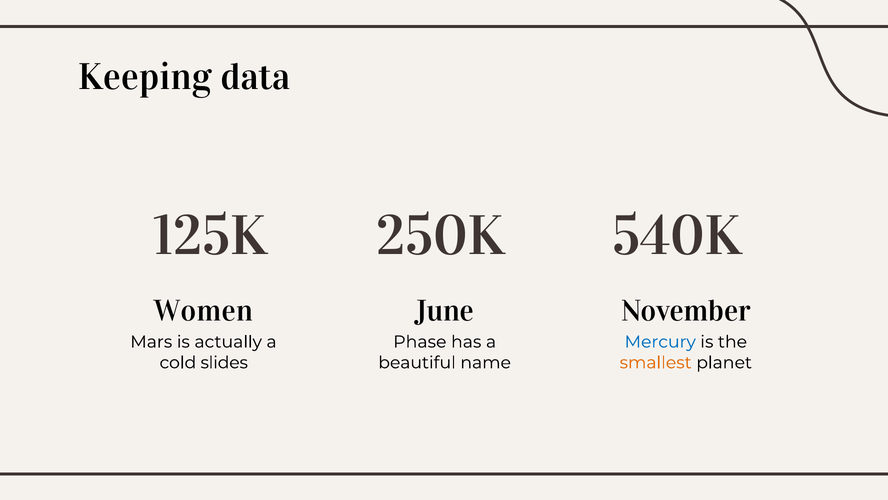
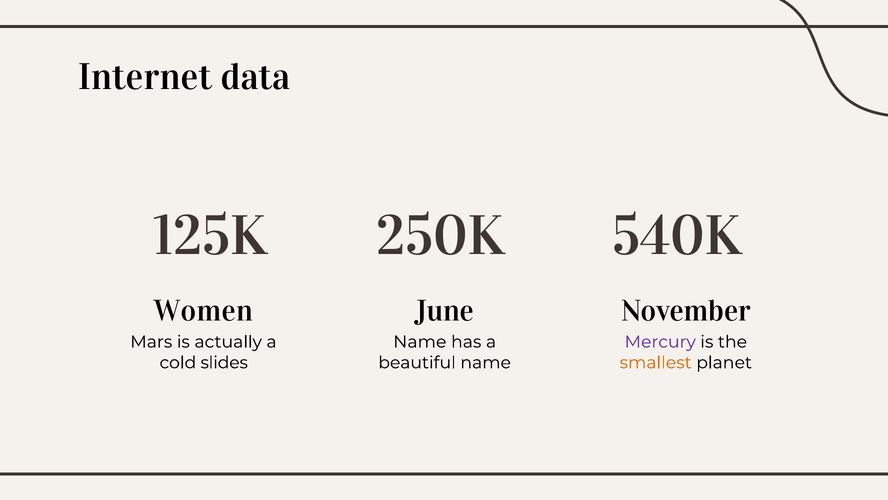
Keeping: Keeping -> Internet
Phase at (420, 342): Phase -> Name
Mercury colour: blue -> purple
